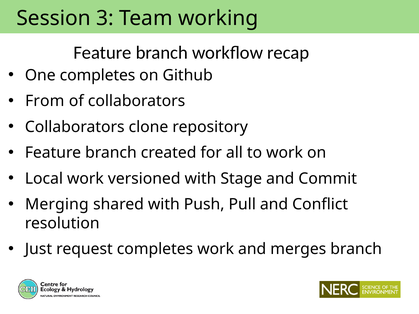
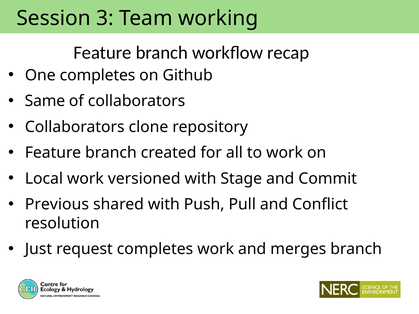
From: From -> Same
Merging: Merging -> Previous
